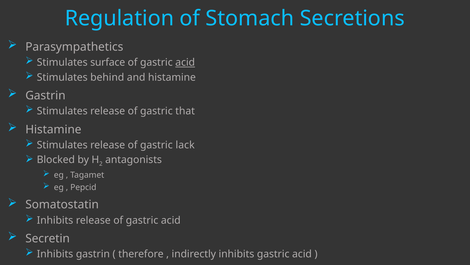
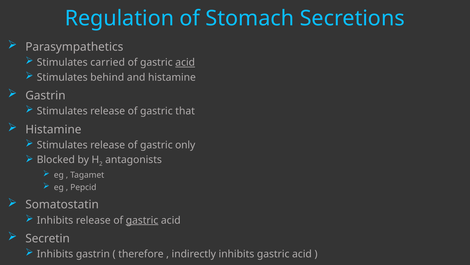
surface: surface -> carried
lack: lack -> only
gastric at (142, 220) underline: none -> present
